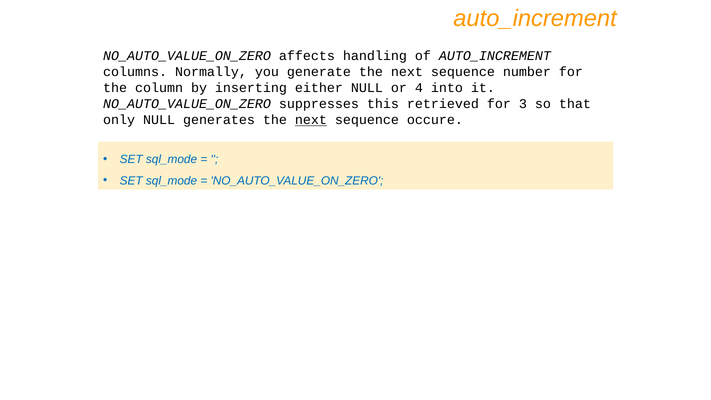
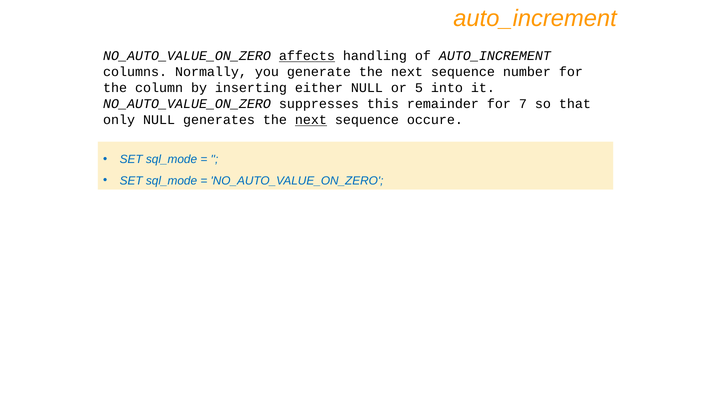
affects underline: none -> present
4: 4 -> 5
retrieved: retrieved -> remainder
3: 3 -> 7
